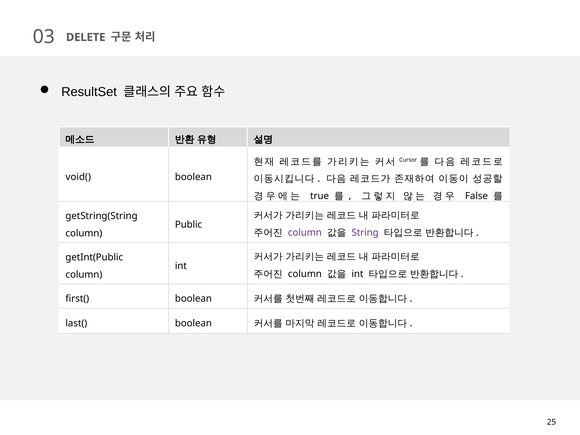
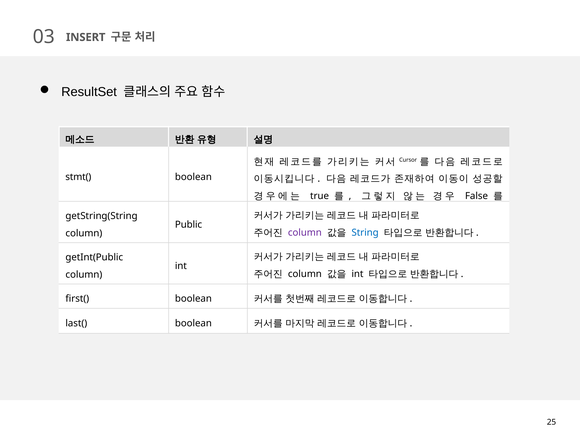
DELETE: DELETE -> INSERT
void(: void( -> stmt(
String colour: purple -> blue
